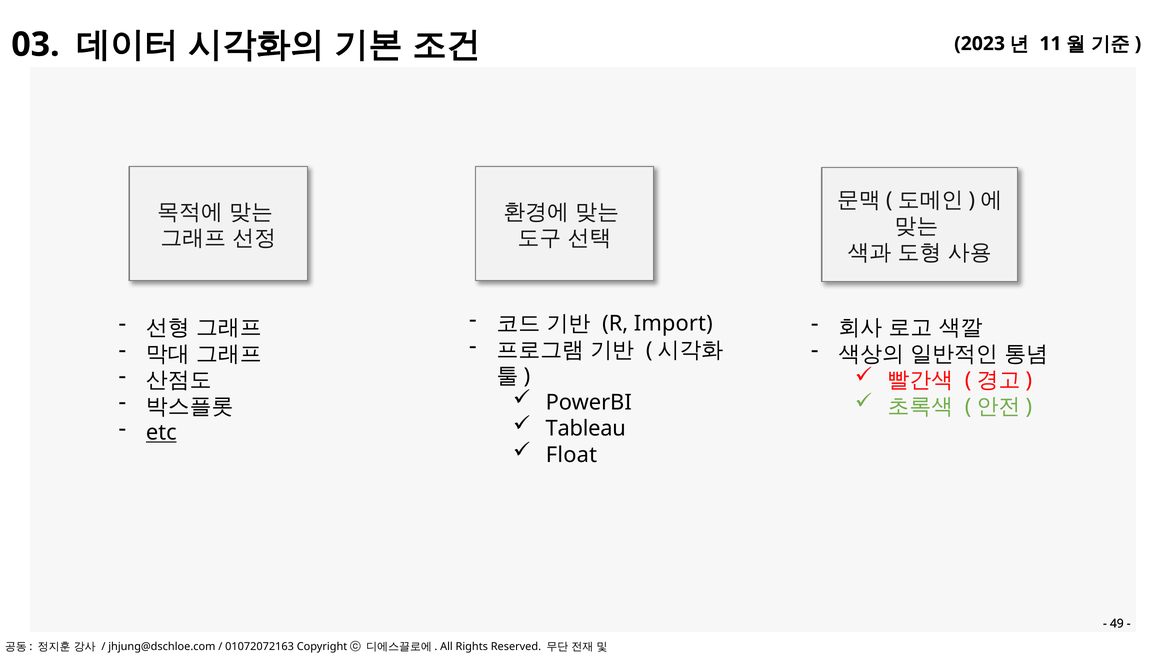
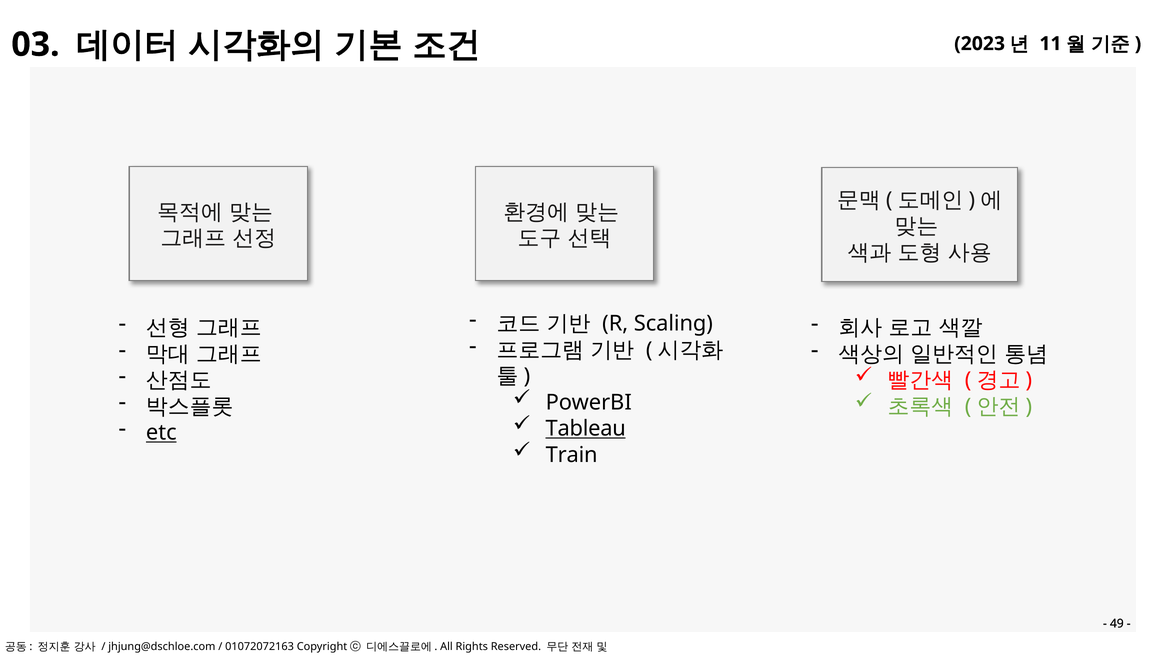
Import: Import -> Scaling
Tableau underline: none -> present
Float: Float -> Train
